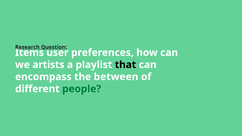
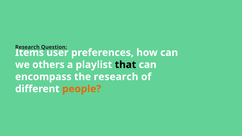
artists: artists -> others
the between: between -> research
people colour: green -> orange
